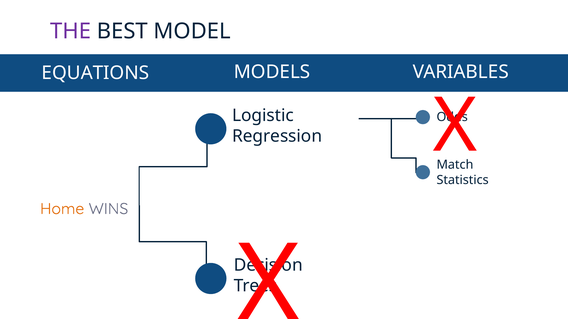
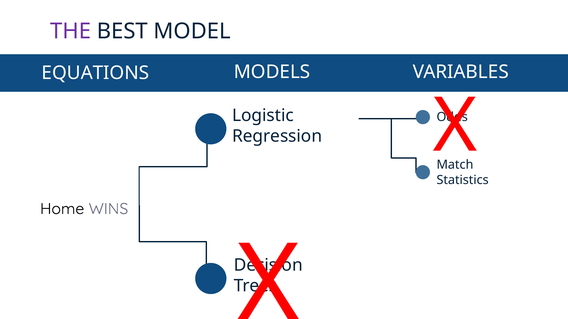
Home colour: orange -> black
